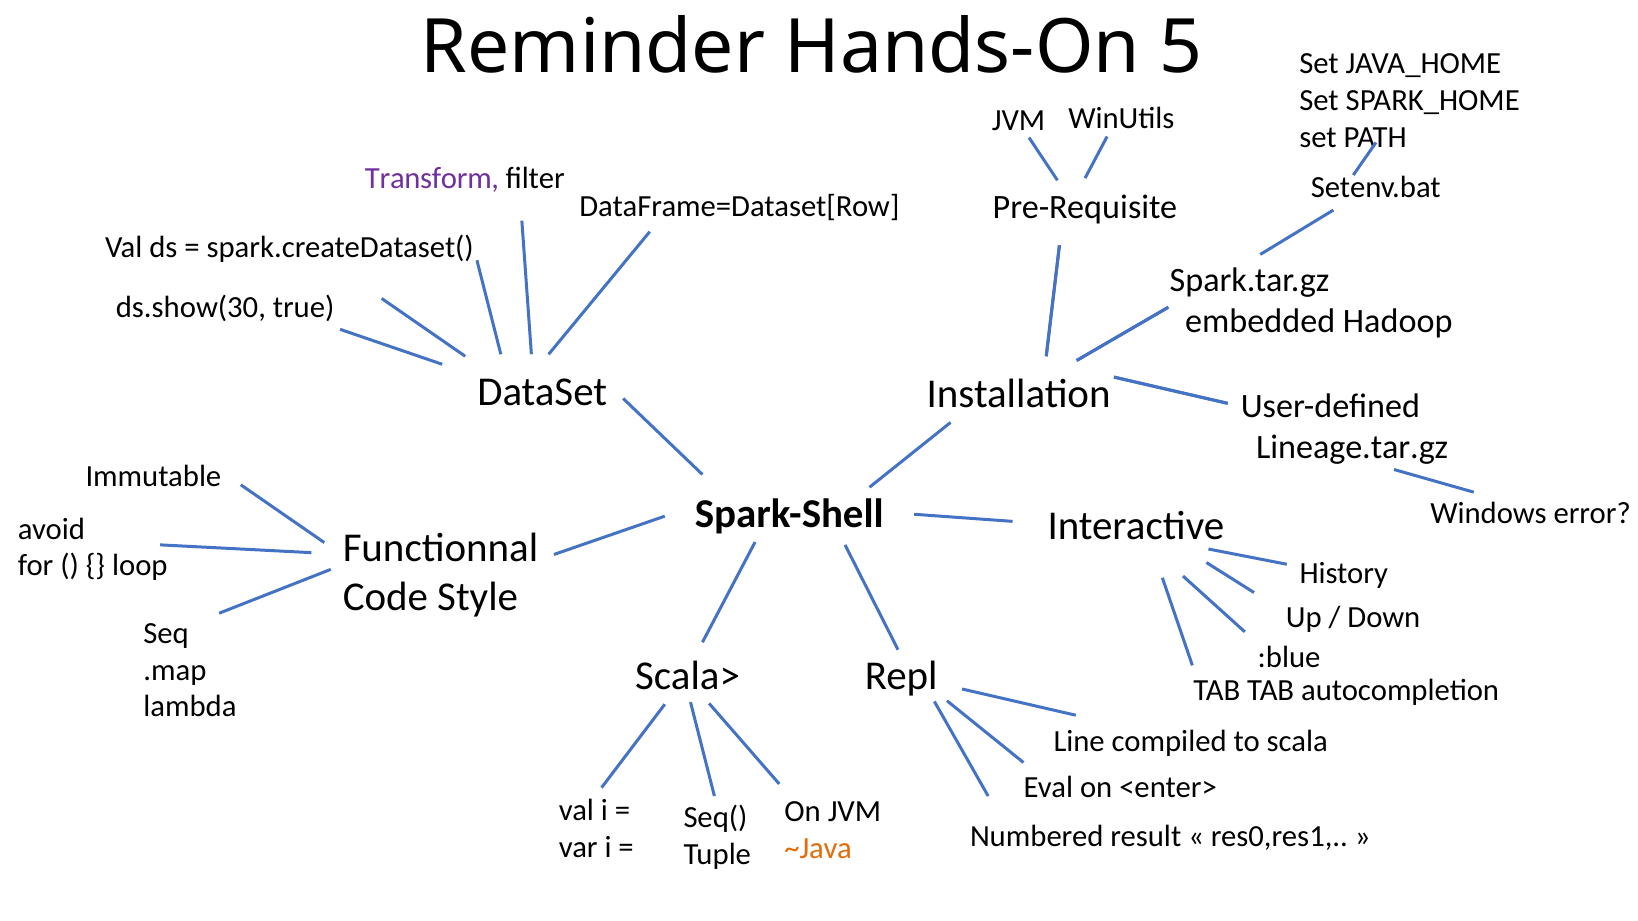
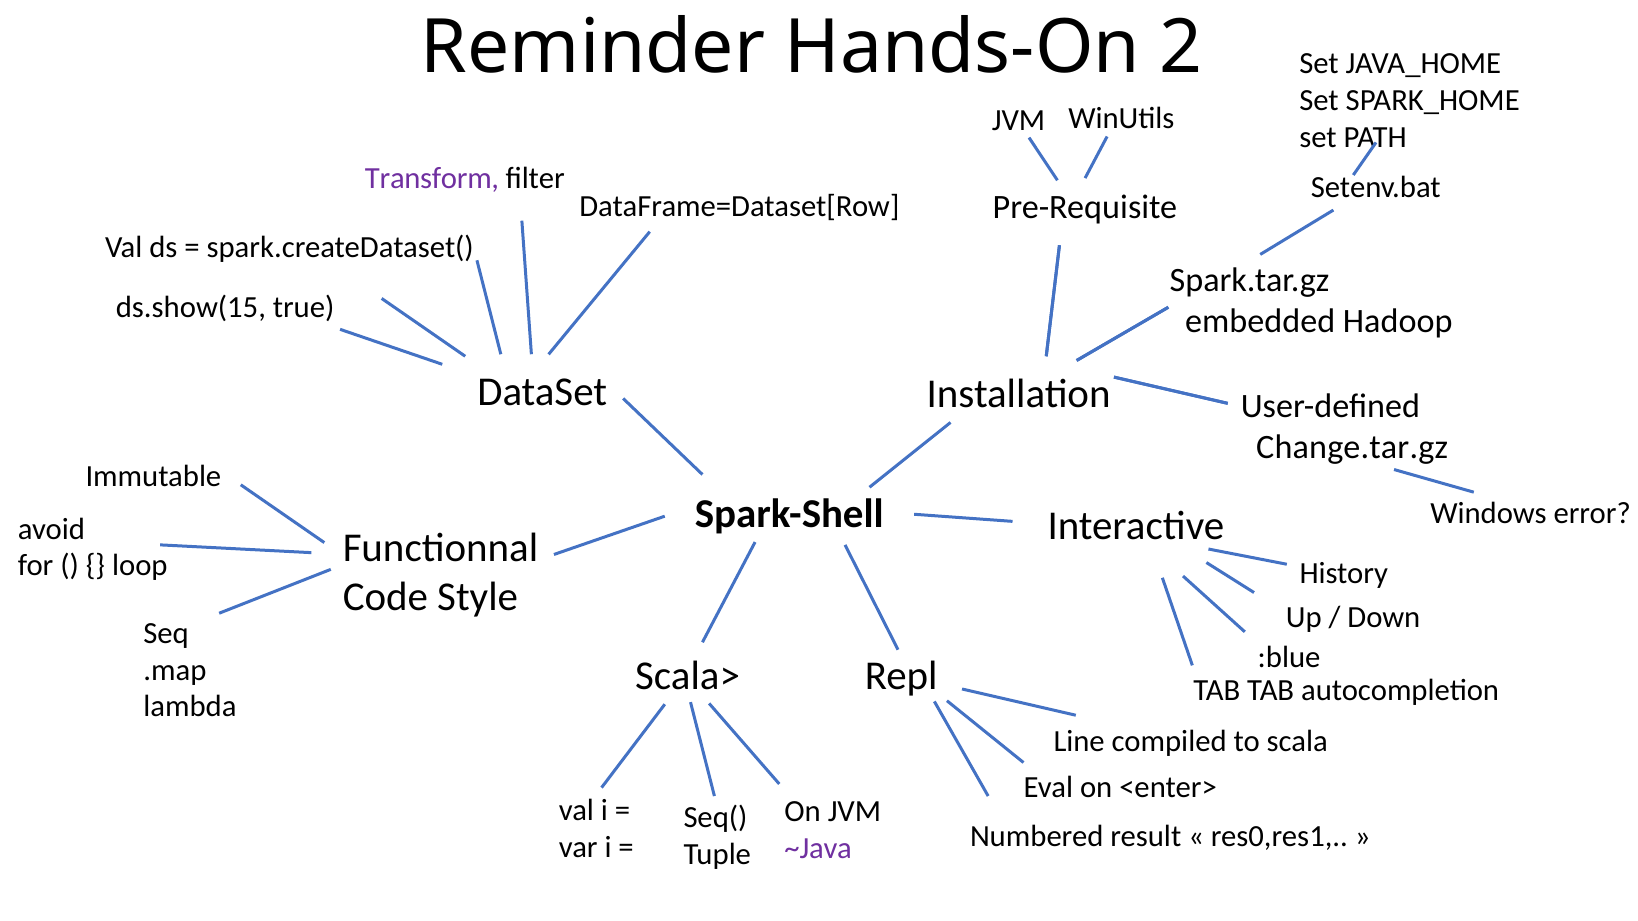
5: 5 -> 2
ds.show(30: ds.show(30 -> ds.show(15
Lineage.tar.gz: Lineage.tar.gz -> Change.tar.gz
~Java colour: orange -> purple
